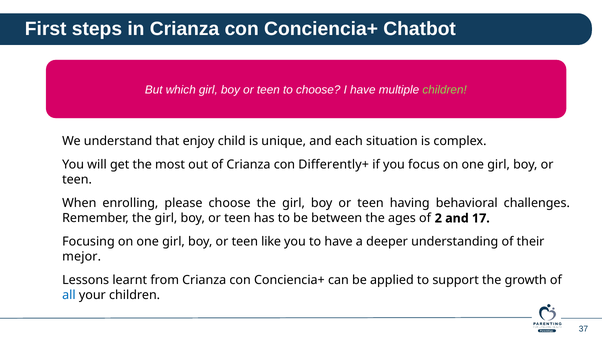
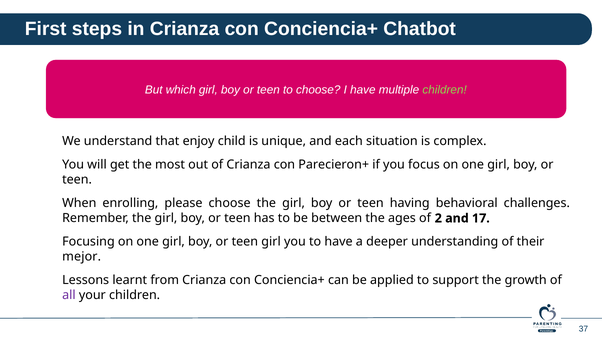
Differently+: Differently+ -> Parecieron+
teen like: like -> girl
all colour: blue -> purple
